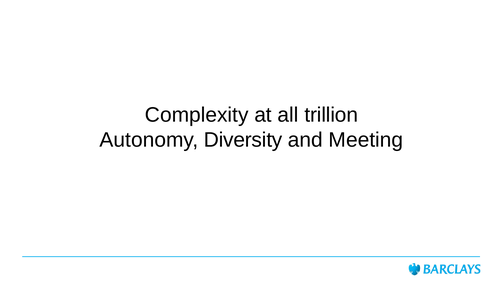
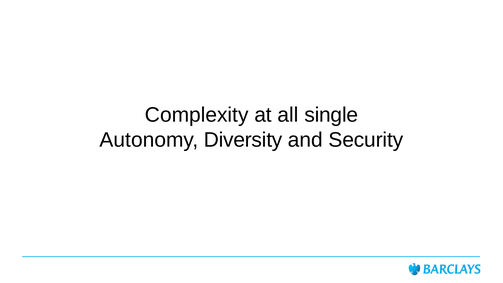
trillion: trillion -> single
Meeting: Meeting -> Security
